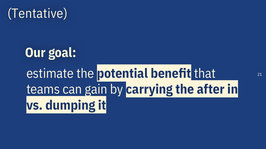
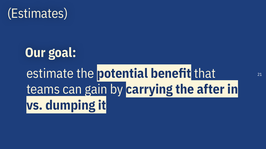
Tentative: Tentative -> Estimates
